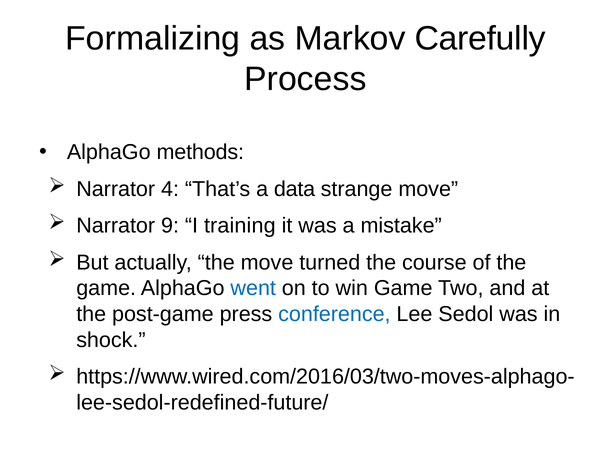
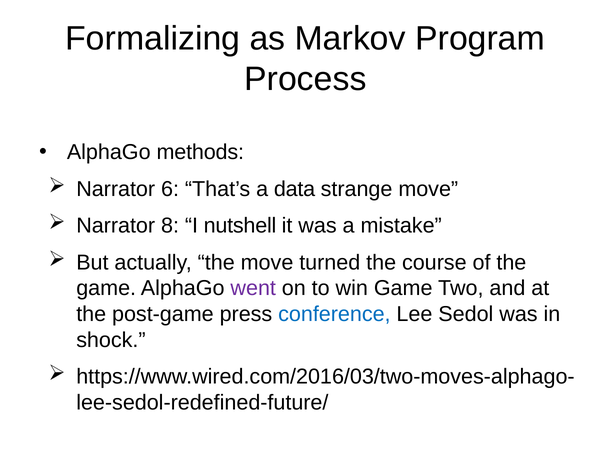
Carefully: Carefully -> Program
4: 4 -> 6
9: 9 -> 8
training: training -> nutshell
went colour: blue -> purple
